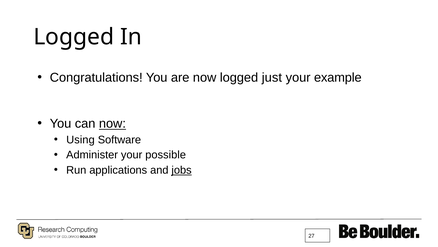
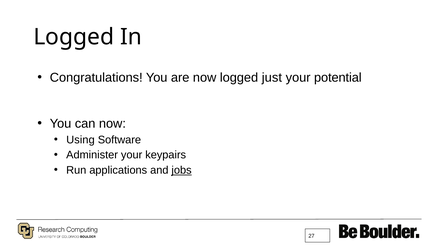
example: example -> potential
now at (112, 123) underline: present -> none
possible: possible -> keypairs
